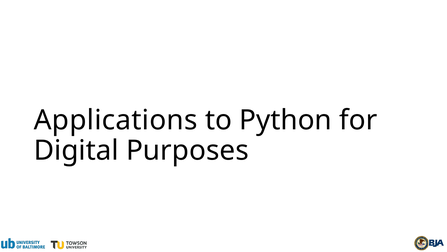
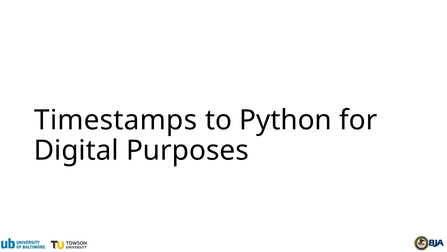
Applications: Applications -> Timestamps
